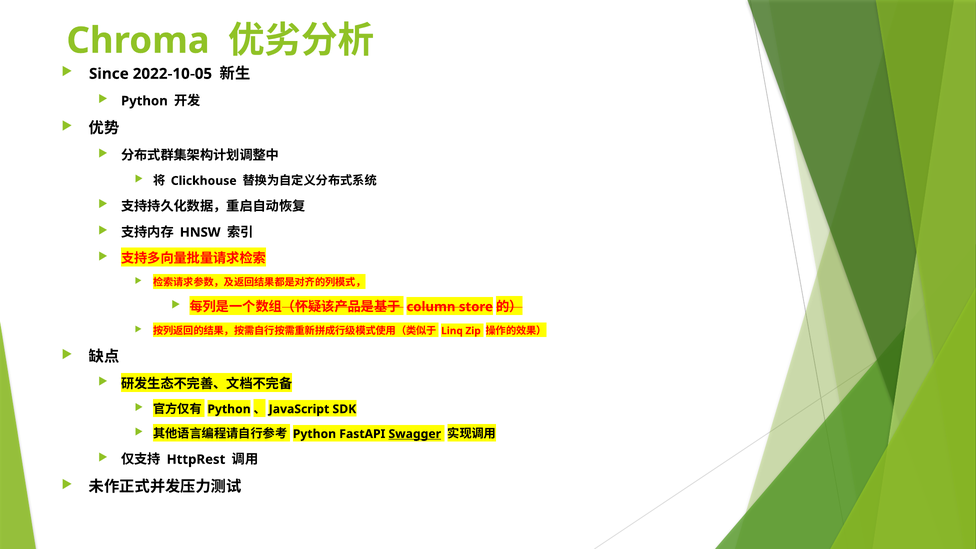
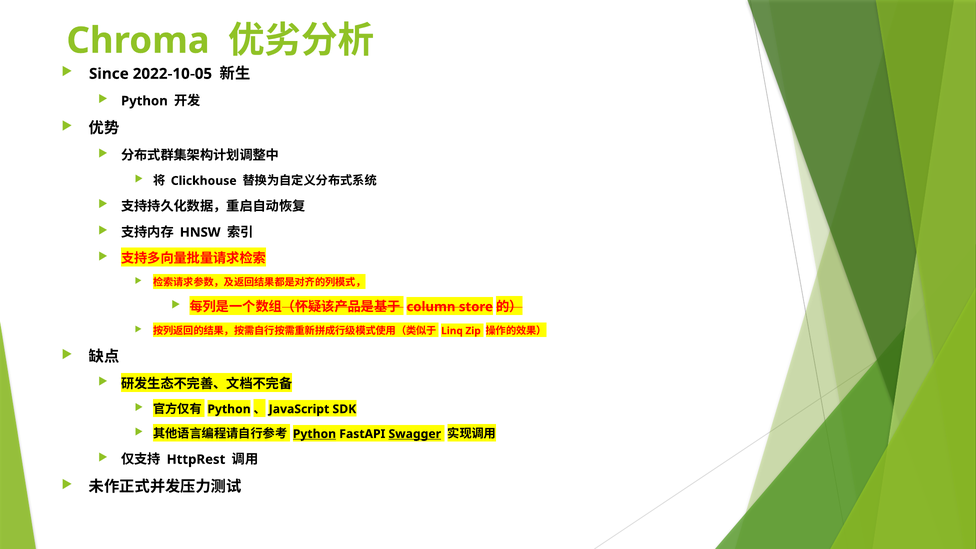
Python at (314, 434) underline: none -> present
